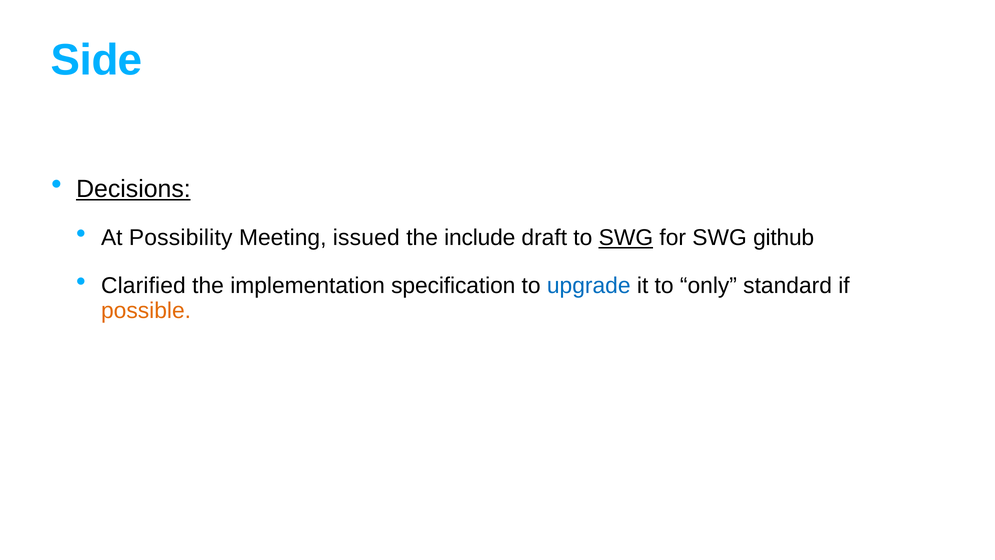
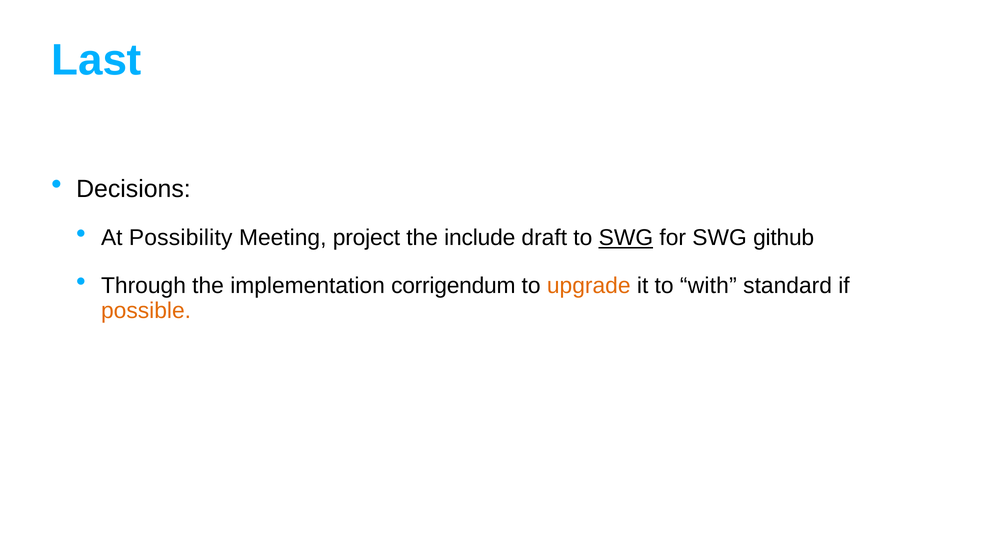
Side: Side -> Last
Decisions underline: present -> none
issued: issued -> project
Clarified: Clarified -> Through
specification: specification -> corrigendum
upgrade colour: blue -> orange
only: only -> with
